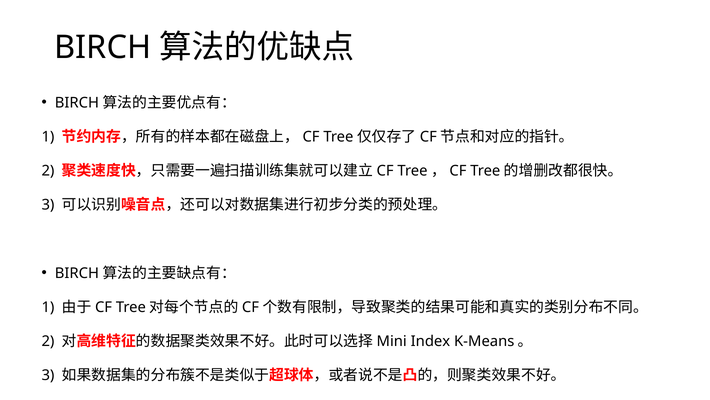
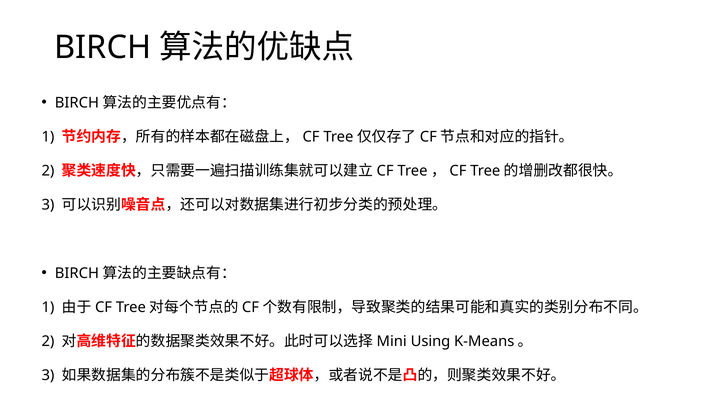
Index: Index -> Using
